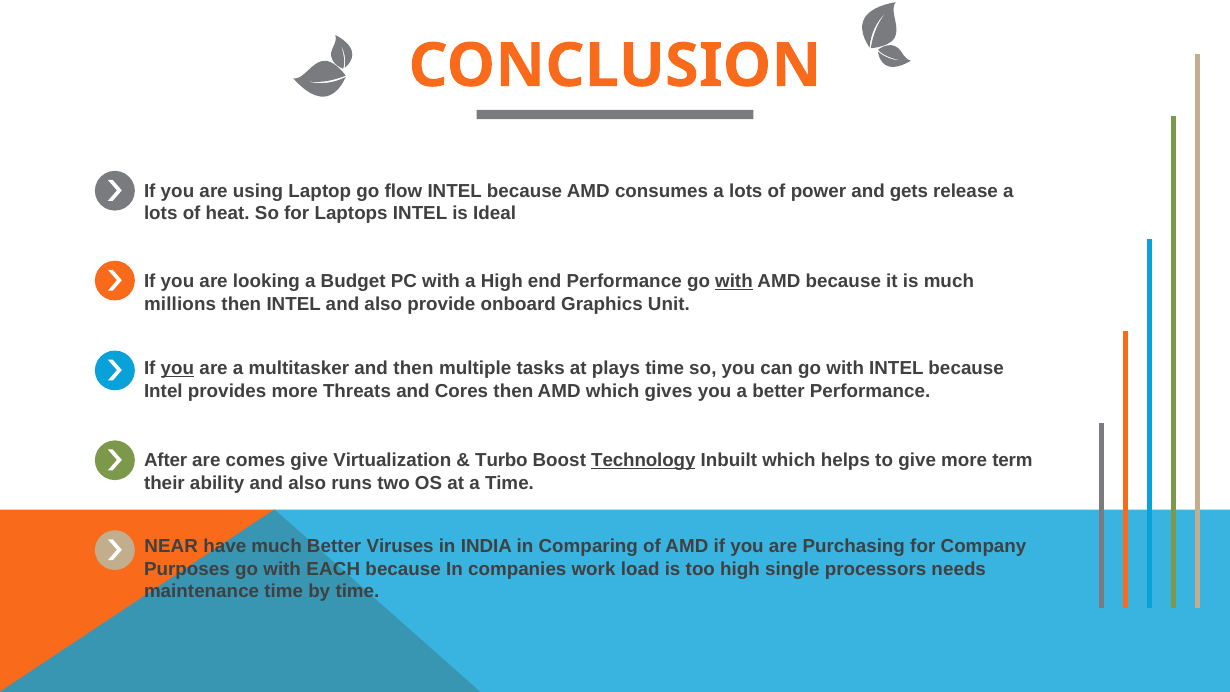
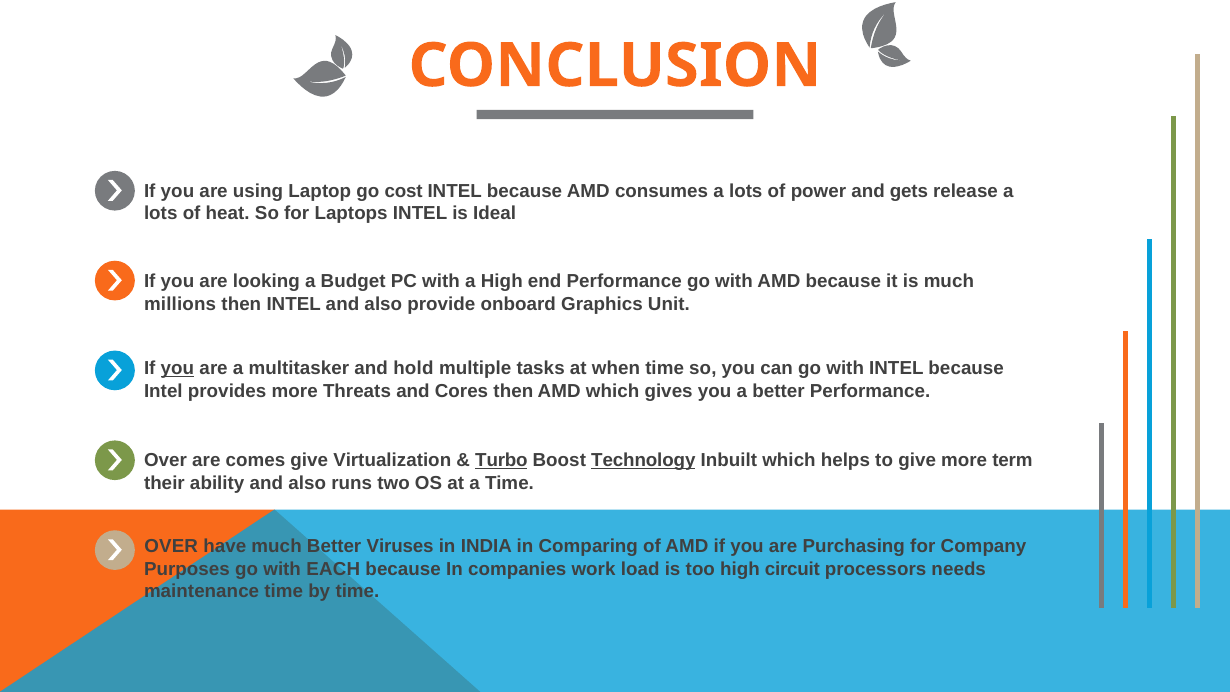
flow: flow -> cost
with at (734, 281) underline: present -> none
and then: then -> hold
plays: plays -> when
After at (166, 461): After -> Over
Turbo underline: none -> present
NEAR at (171, 546): NEAR -> OVER
single: single -> circuit
